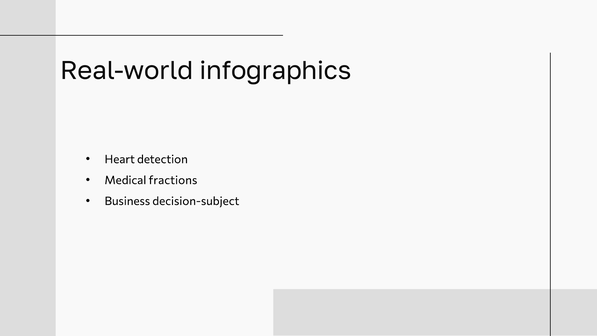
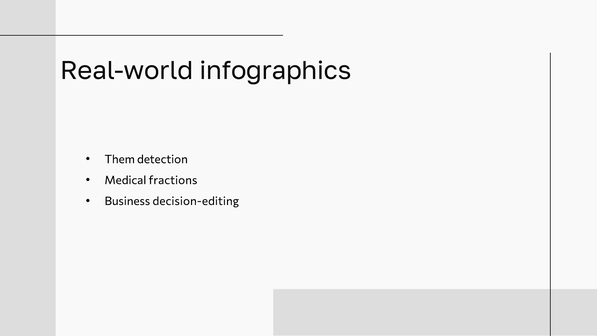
Heart: Heart -> Them
decision-subject: decision-subject -> decision-editing
